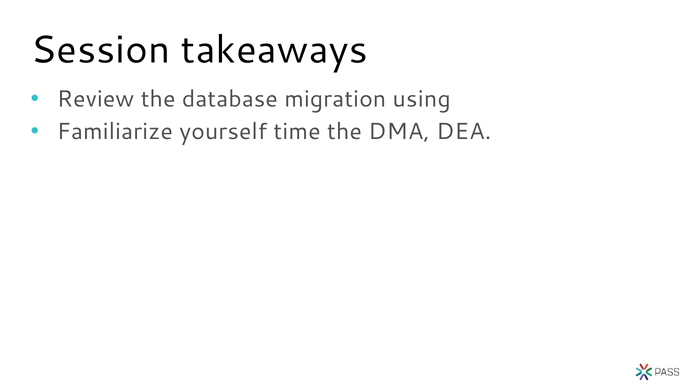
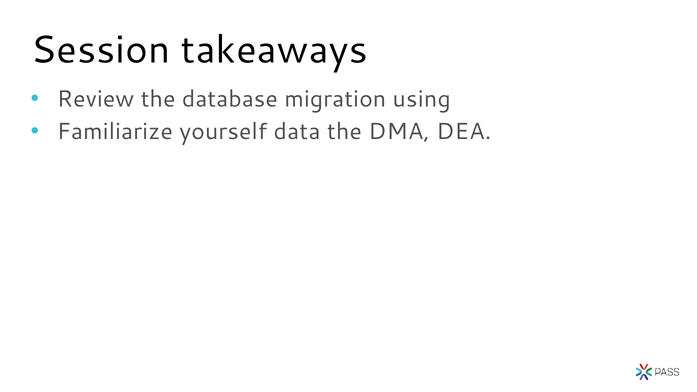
time: time -> data
